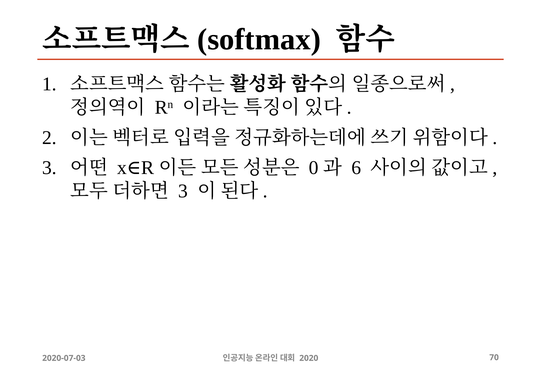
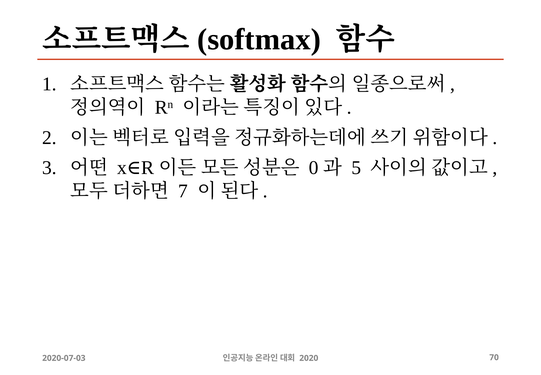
6: 6 -> 5
3 at (183, 191): 3 -> 7
